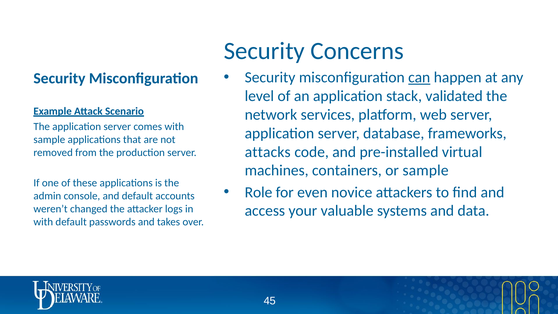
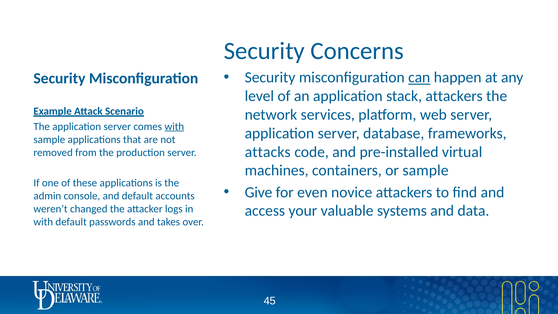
stack validated: validated -> attackers
with at (174, 126) underline: none -> present
Role: Role -> Give
